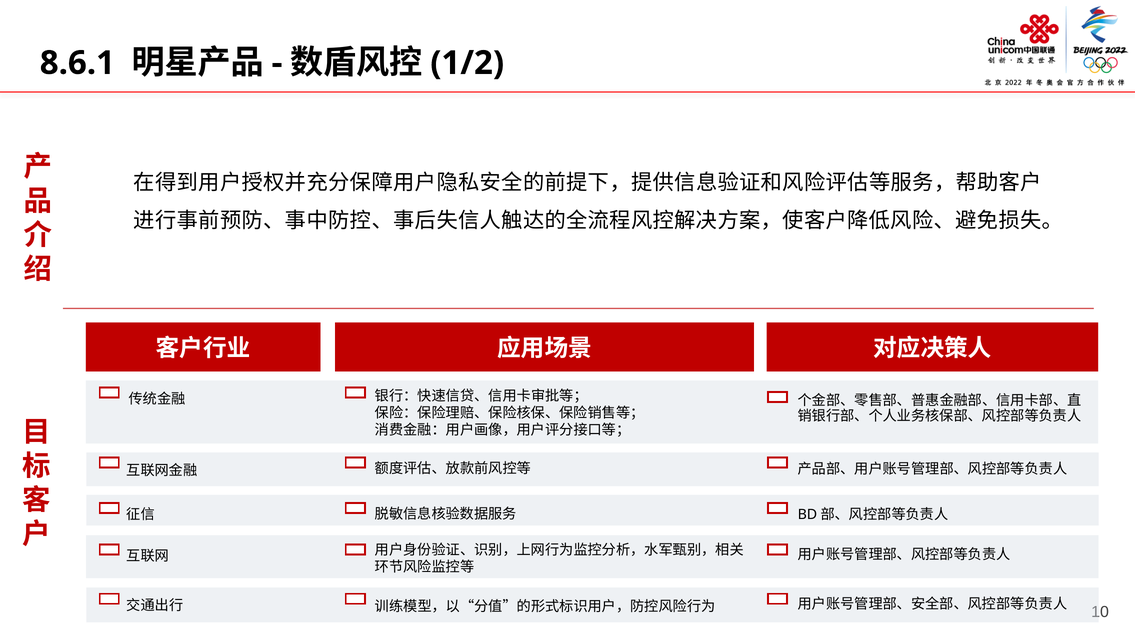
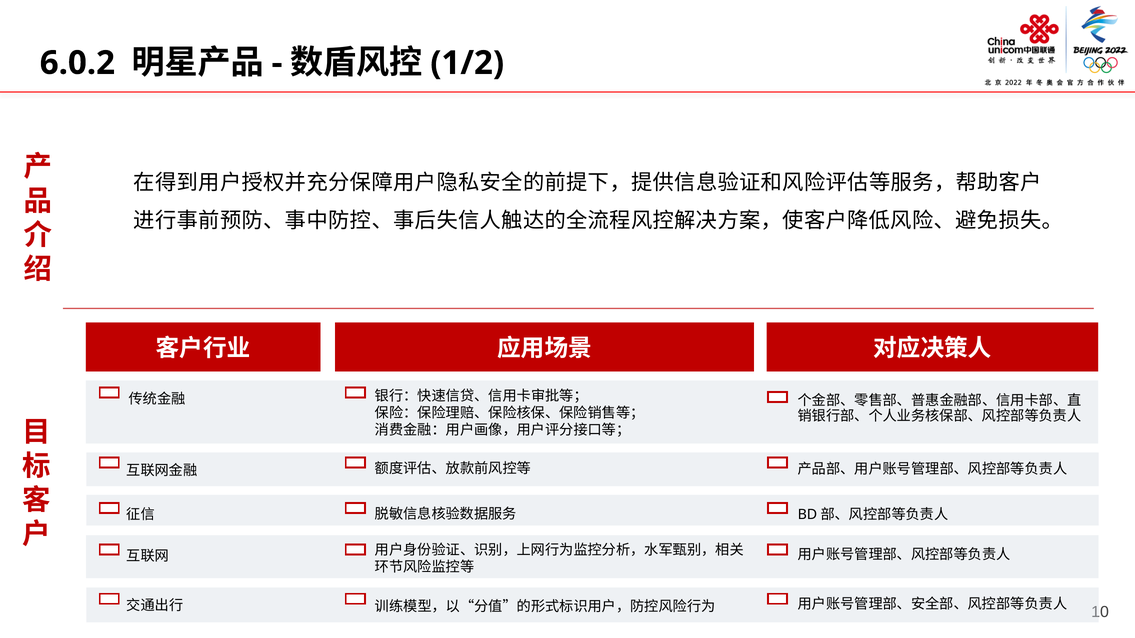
8.6.1: 8.6.1 -> 6.0.2
